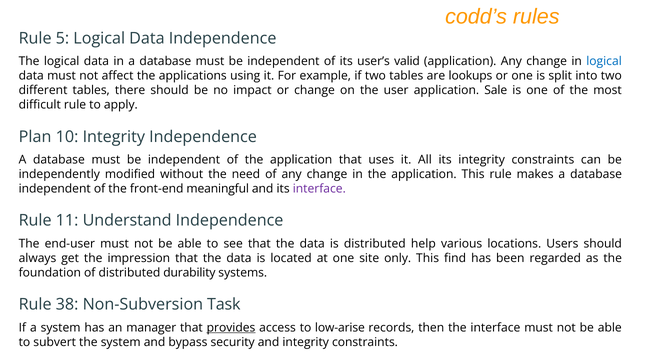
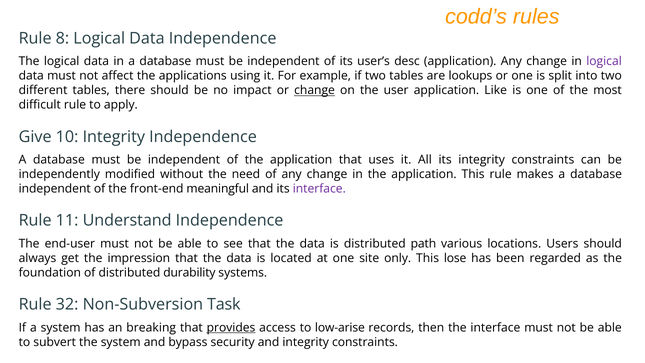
5: 5 -> 8
valid: valid -> desc
logical at (604, 61) colour: blue -> purple
change at (315, 90) underline: none -> present
Sale: Sale -> Like
Plan: Plan -> Give
help: help -> path
find: find -> lose
38: 38 -> 32
manager: manager -> breaking
